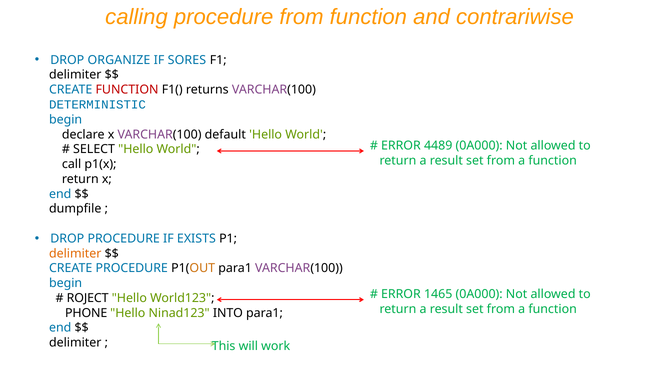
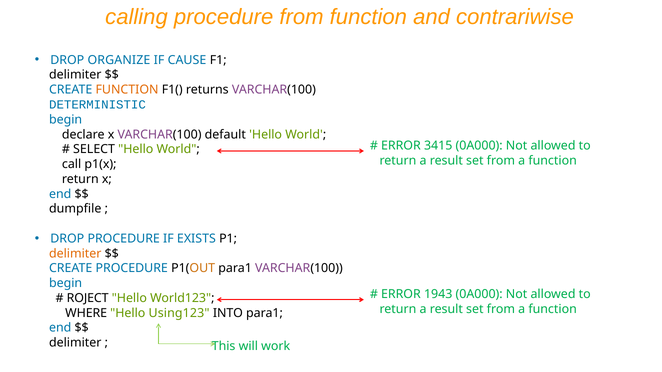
SORES: SORES -> CAUSE
FUNCTION at (127, 90) colour: red -> orange
4489: 4489 -> 3415
1465: 1465 -> 1943
PHONE: PHONE -> WHERE
Ninad123: Ninad123 -> Using123
